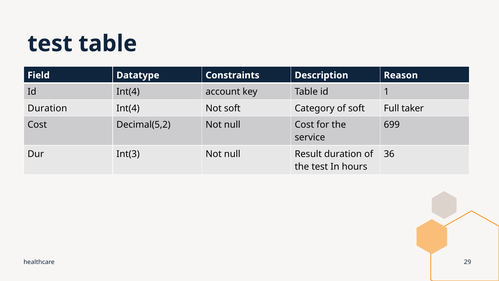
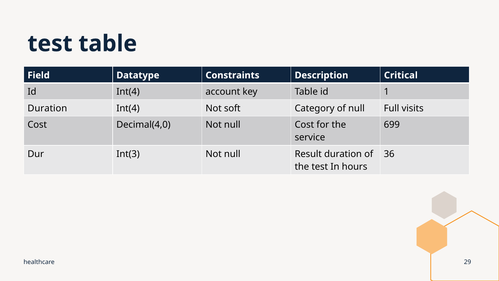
Reason: Reason -> Critical
of soft: soft -> null
taker: taker -> visits
Decimal(5,2: Decimal(5,2 -> Decimal(4,0
